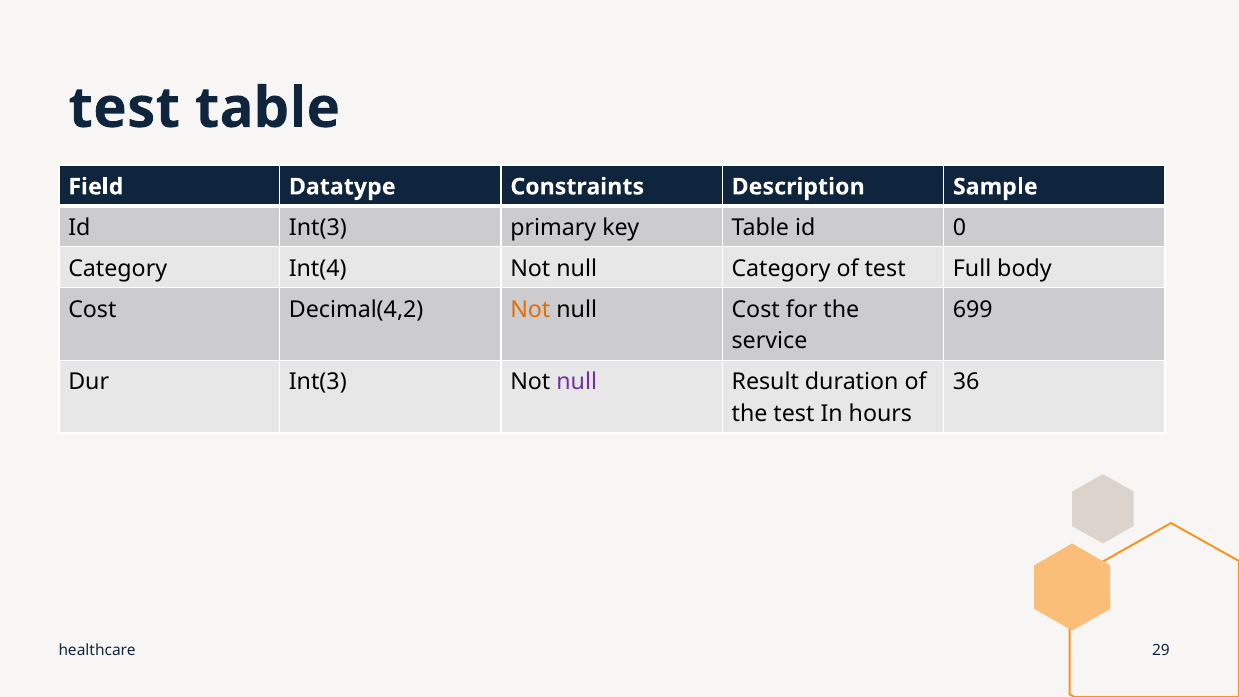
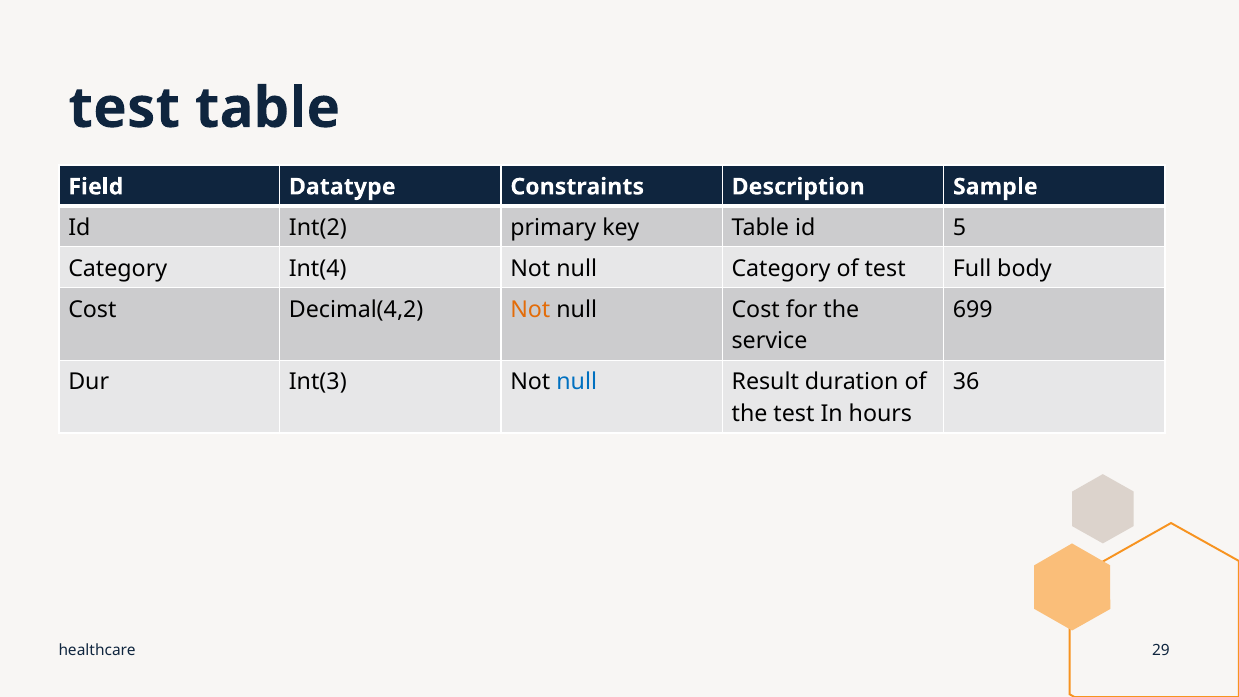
Id Int(3: Int(3 -> Int(2
0: 0 -> 5
null at (577, 382) colour: purple -> blue
